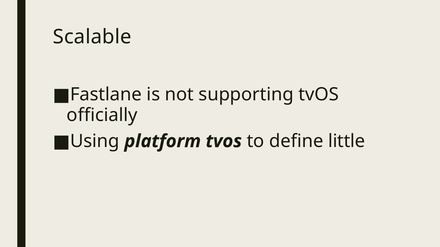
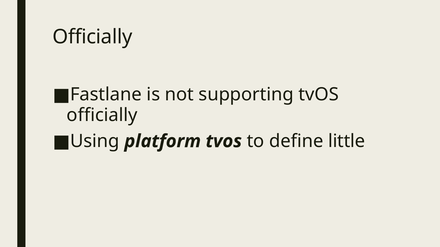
Scalable at (92, 37): Scalable -> Officially
